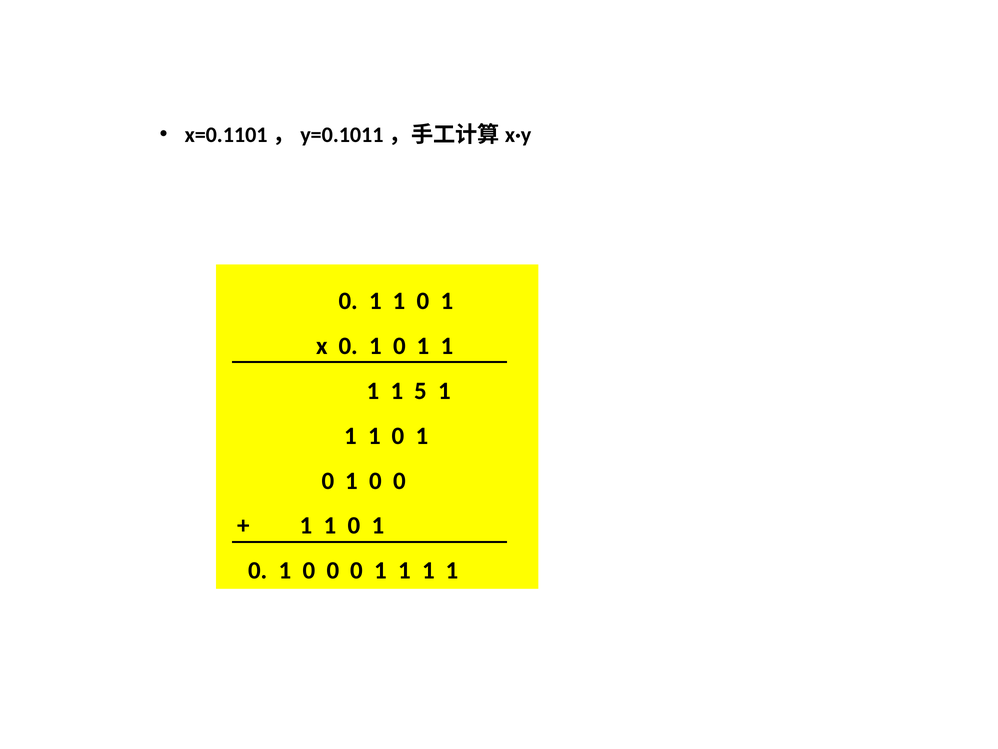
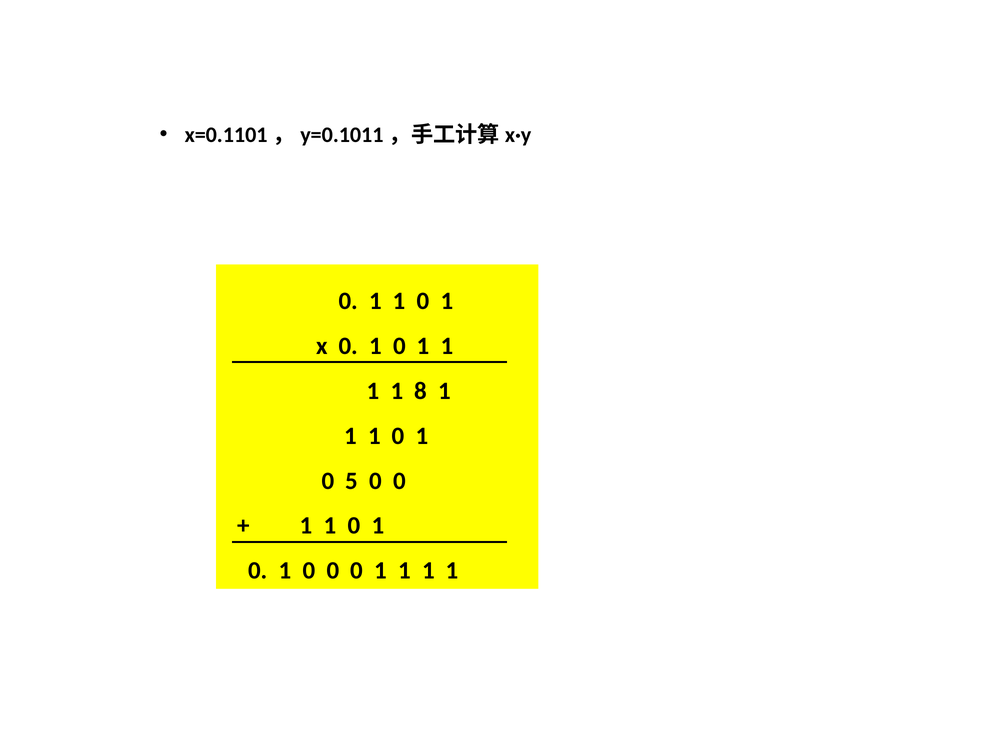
5: 5 -> 8
1 at (352, 480): 1 -> 5
